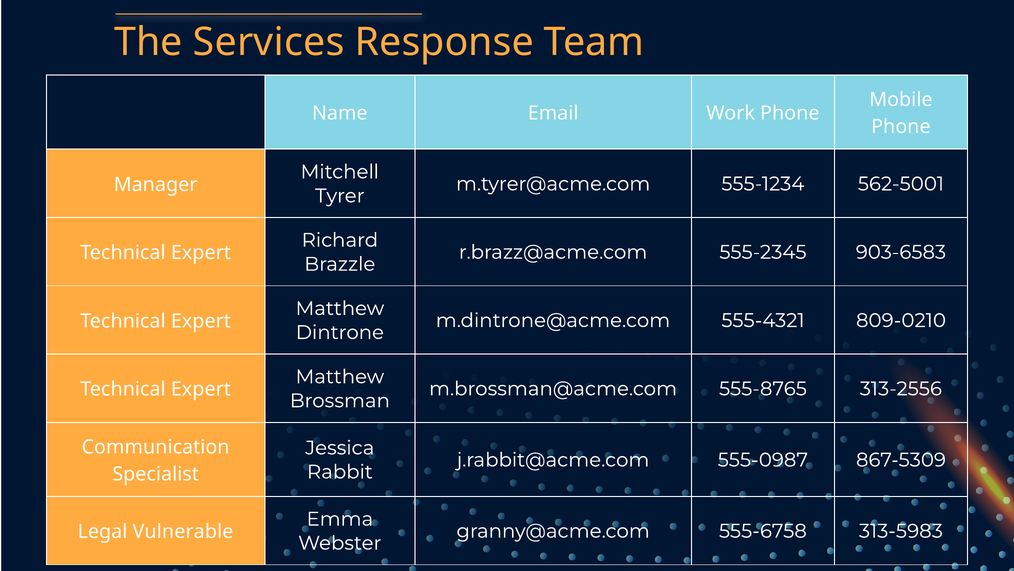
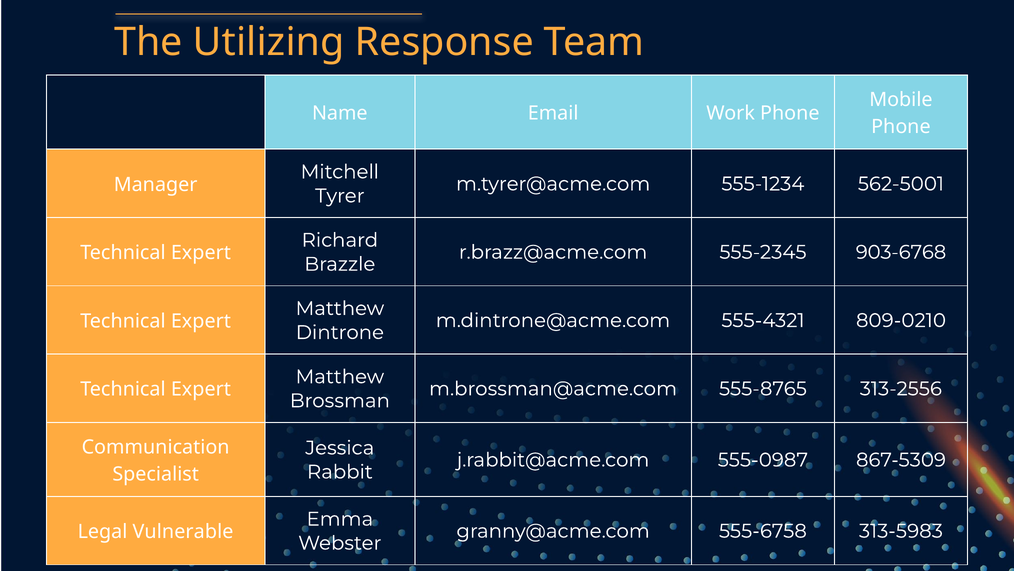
Services: Services -> Utilizing
903-6583: 903-6583 -> 903-6768
